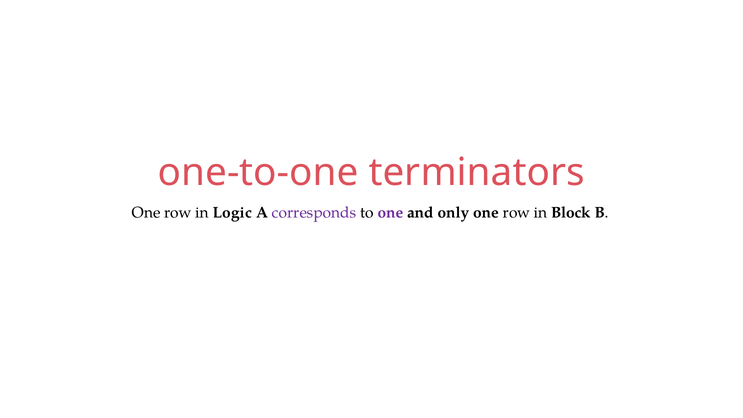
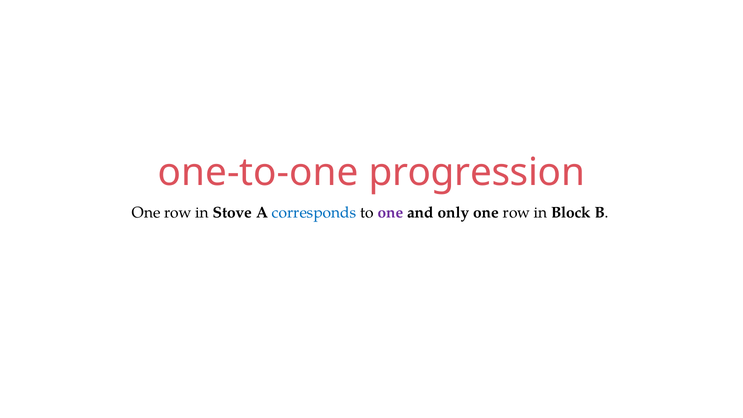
terminators: terminators -> progression
Logic: Logic -> Stove
corresponds colour: purple -> blue
